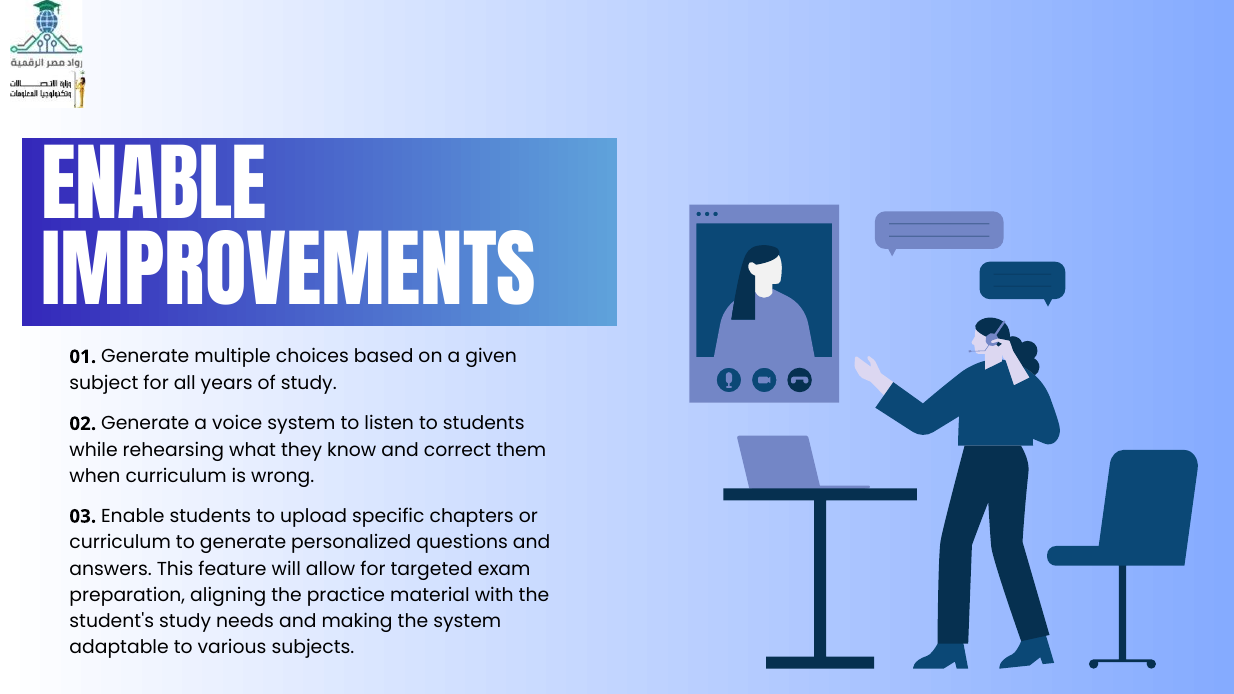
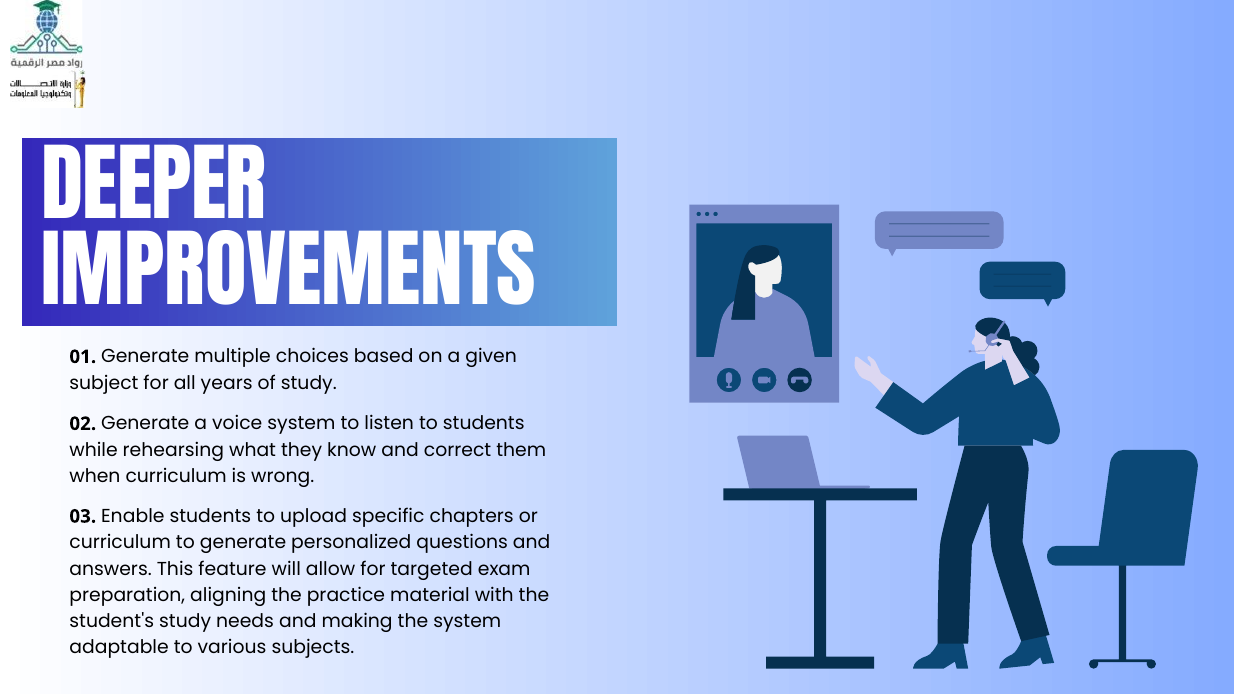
ENABLE at (154, 191): ENABLE -> DEEPER
